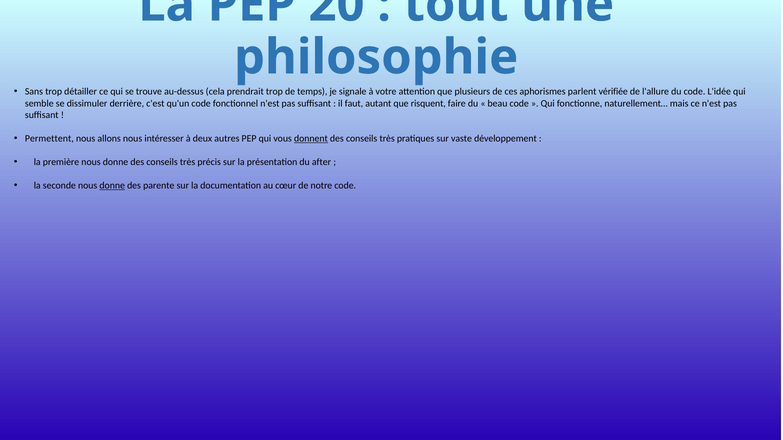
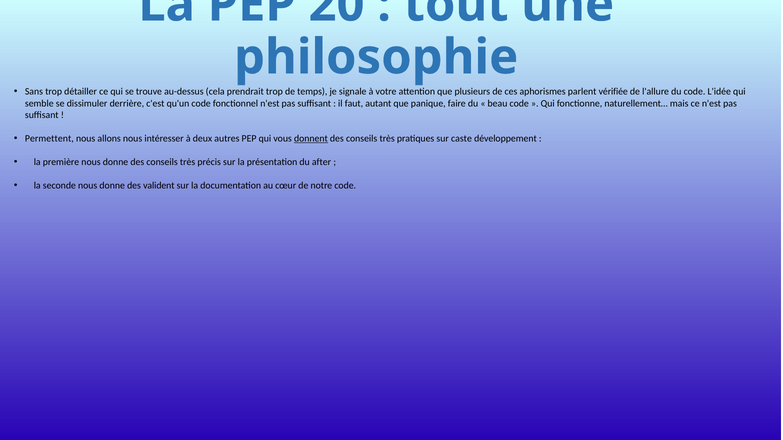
risquent: risquent -> panique
vaste: vaste -> caste
donne at (112, 186) underline: present -> none
parente: parente -> valident
